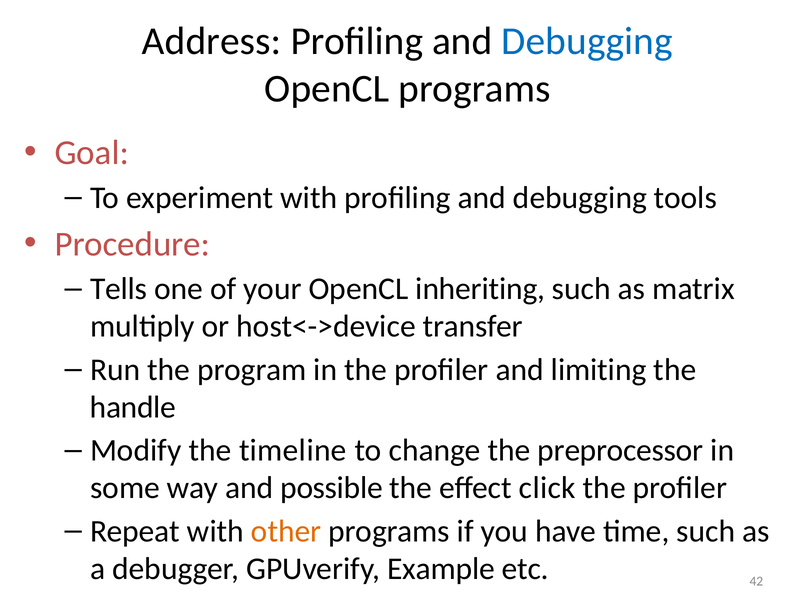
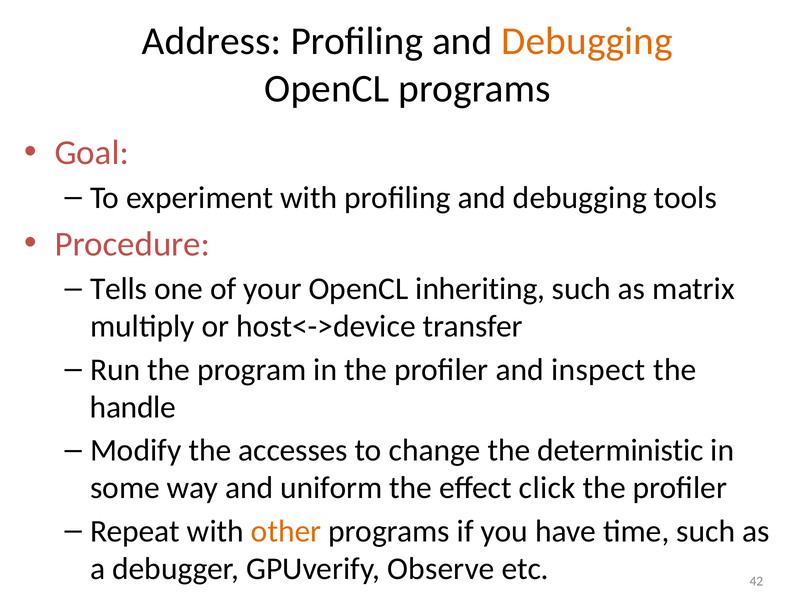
Debugging at (587, 41) colour: blue -> orange
limiting: limiting -> inspect
timeline: timeline -> accesses
preprocessor: preprocessor -> deterministic
possible: possible -> uniform
Example: Example -> Observe
